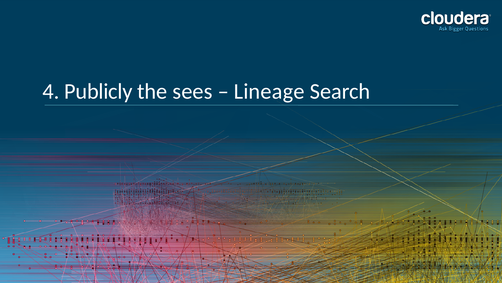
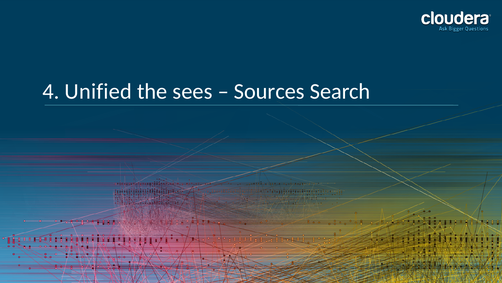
Publicly: Publicly -> Unified
Lineage: Lineage -> Sources
